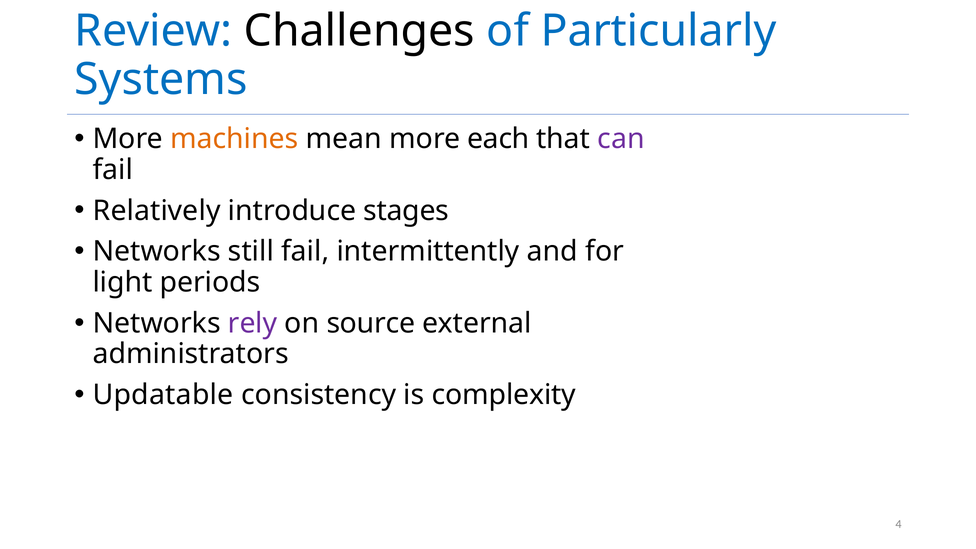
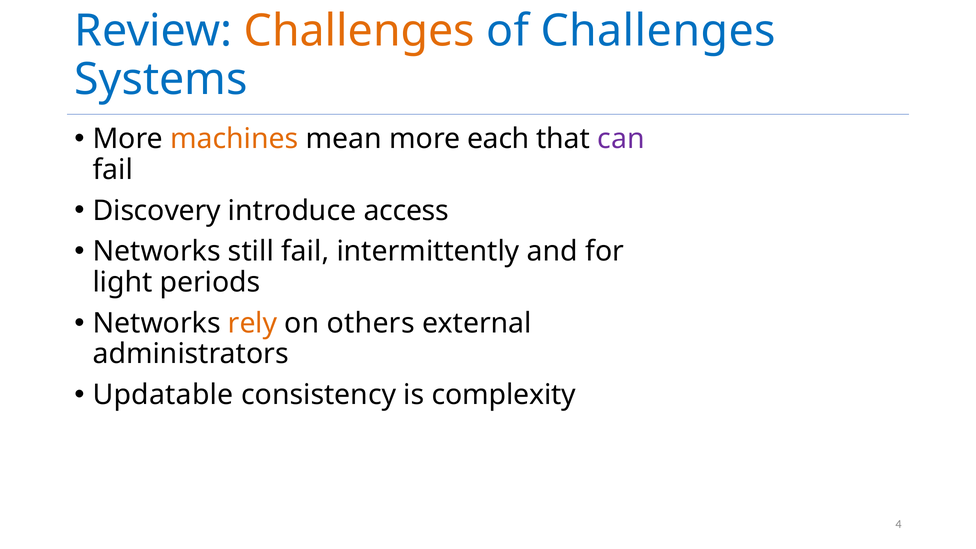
Challenges at (359, 31) colour: black -> orange
of Particularly: Particularly -> Challenges
Relatively: Relatively -> Discovery
stages: stages -> access
rely colour: purple -> orange
source: source -> others
